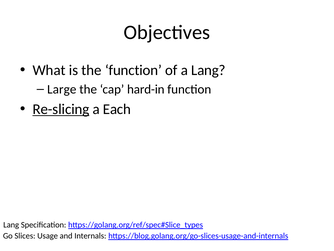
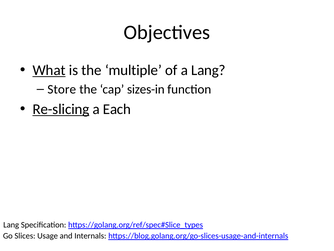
What underline: none -> present
the function: function -> multiple
Large: Large -> Store
hard-in: hard-in -> sizes-in
